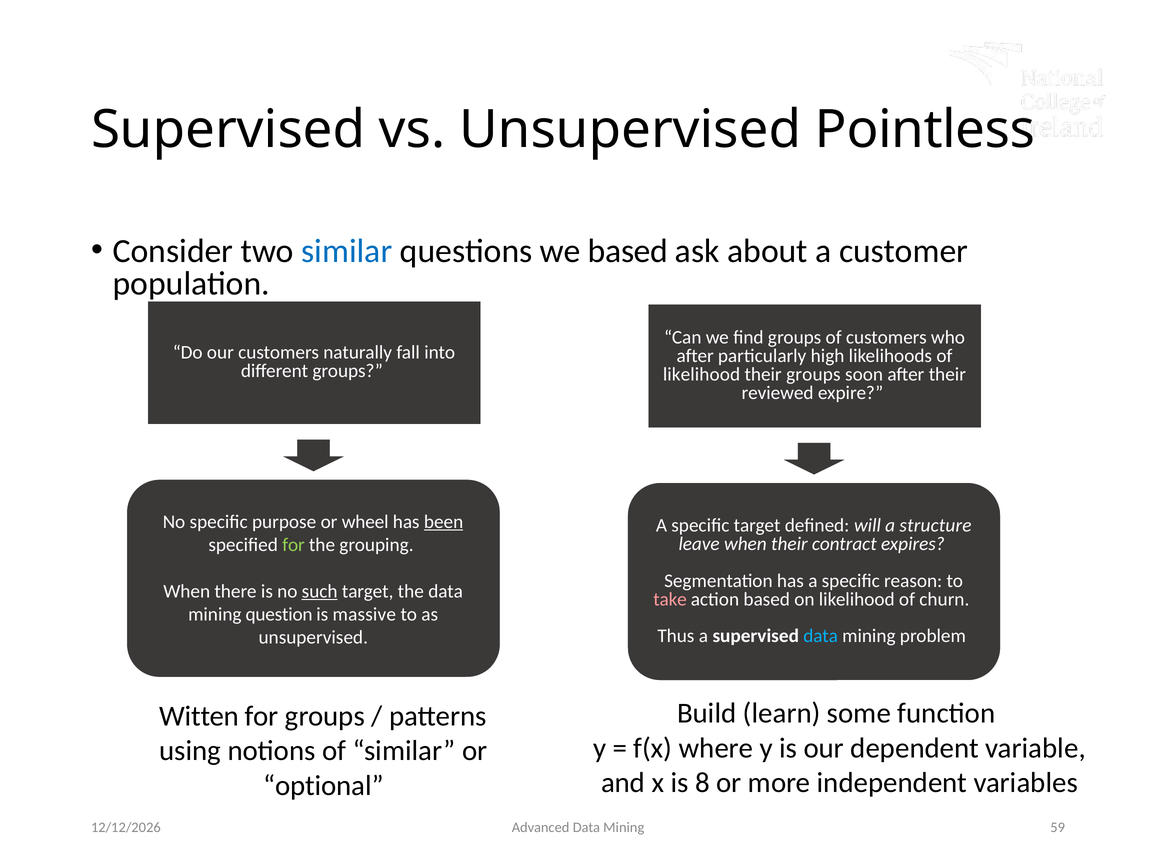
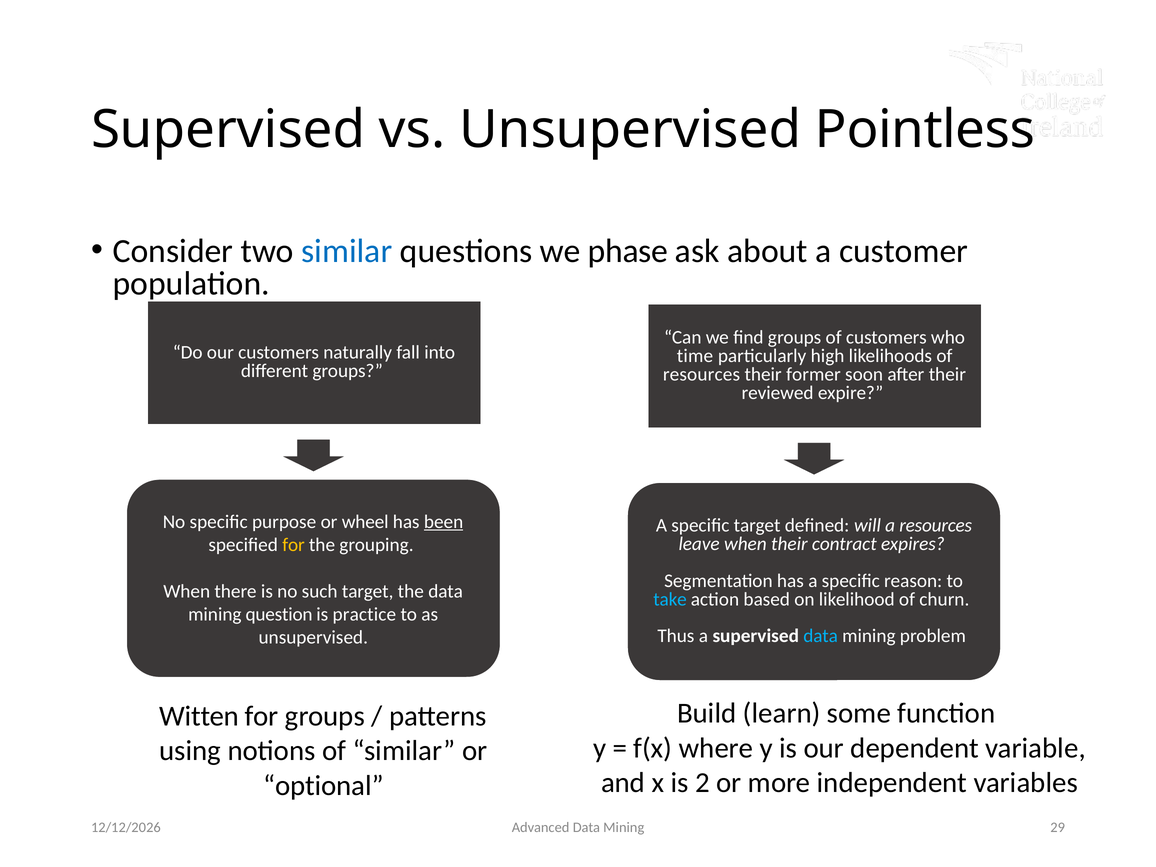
we based: based -> phase
after at (695, 356): after -> time
likelihood at (701, 374): likelihood -> resources
their groups: groups -> former
a structure: structure -> resources
for at (293, 545) colour: light green -> yellow
such underline: present -> none
take colour: pink -> light blue
massive: massive -> practice
8: 8 -> 2
59: 59 -> 29
